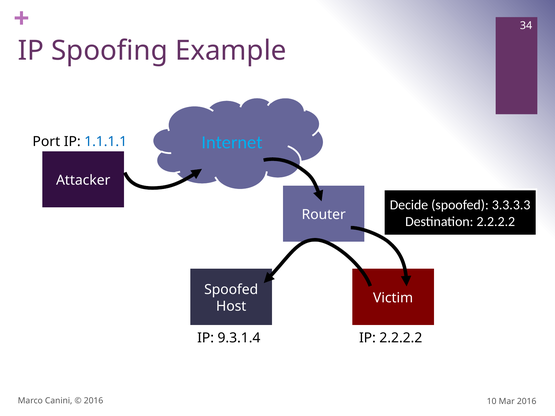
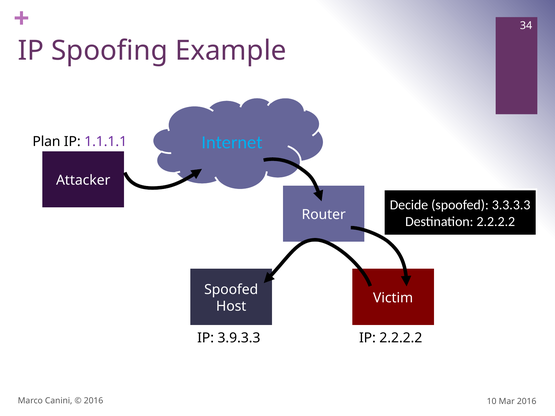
Port: Port -> Plan
1.1.1.1 colour: blue -> purple
9.3.1.4: 9.3.1.4 -> 3.9.3.3
